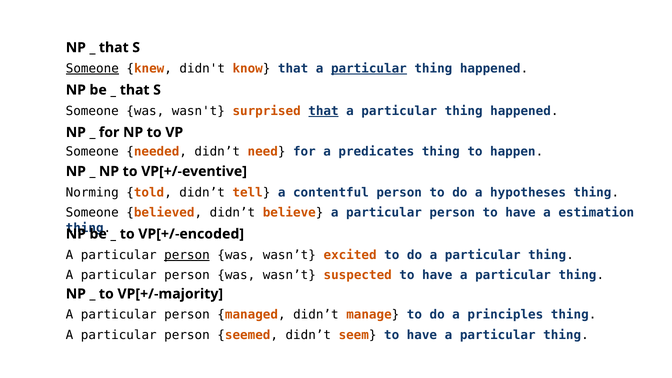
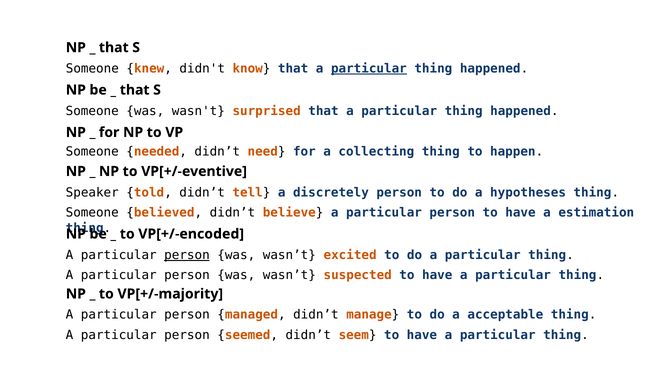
Someone at (92, 69) underline: present -> none
that at (323, 111) underline: present -> none
predicates: predicates -> collecting
Norming: Norming -> Speaker
contentful: contentful -> discretely
principles: principles -> acceptable
